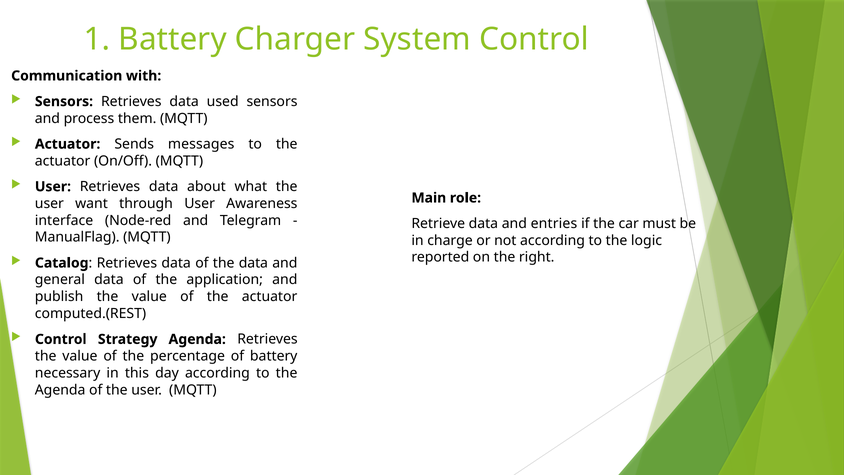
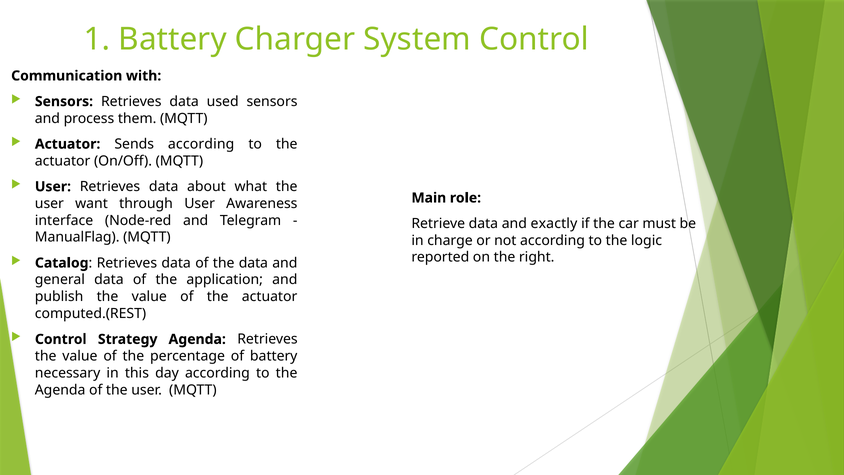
Sends messages: messages -> according
entries: entries -> exactly
